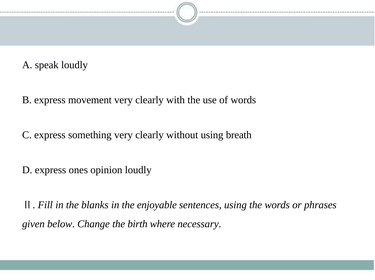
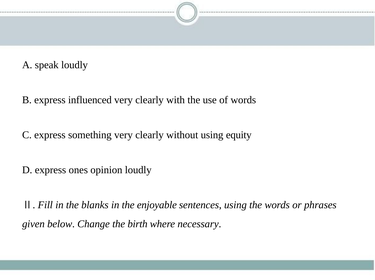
movement: movement -> influenced
breath: breath -> equity
